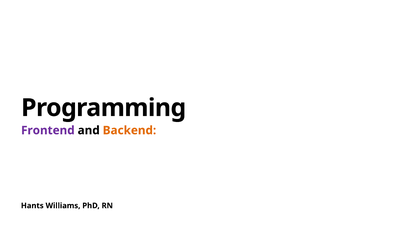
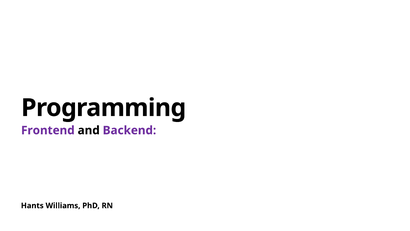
Backend colour: orange -> purple
